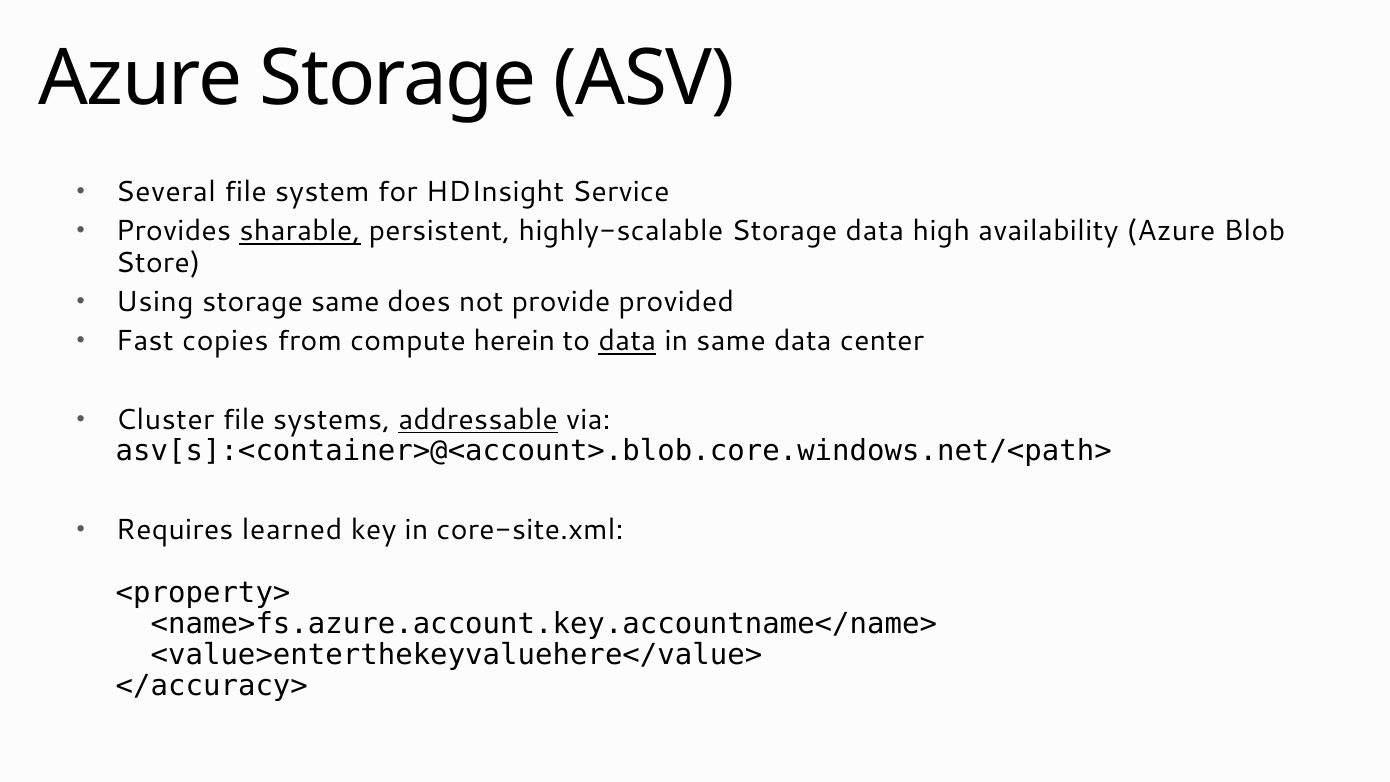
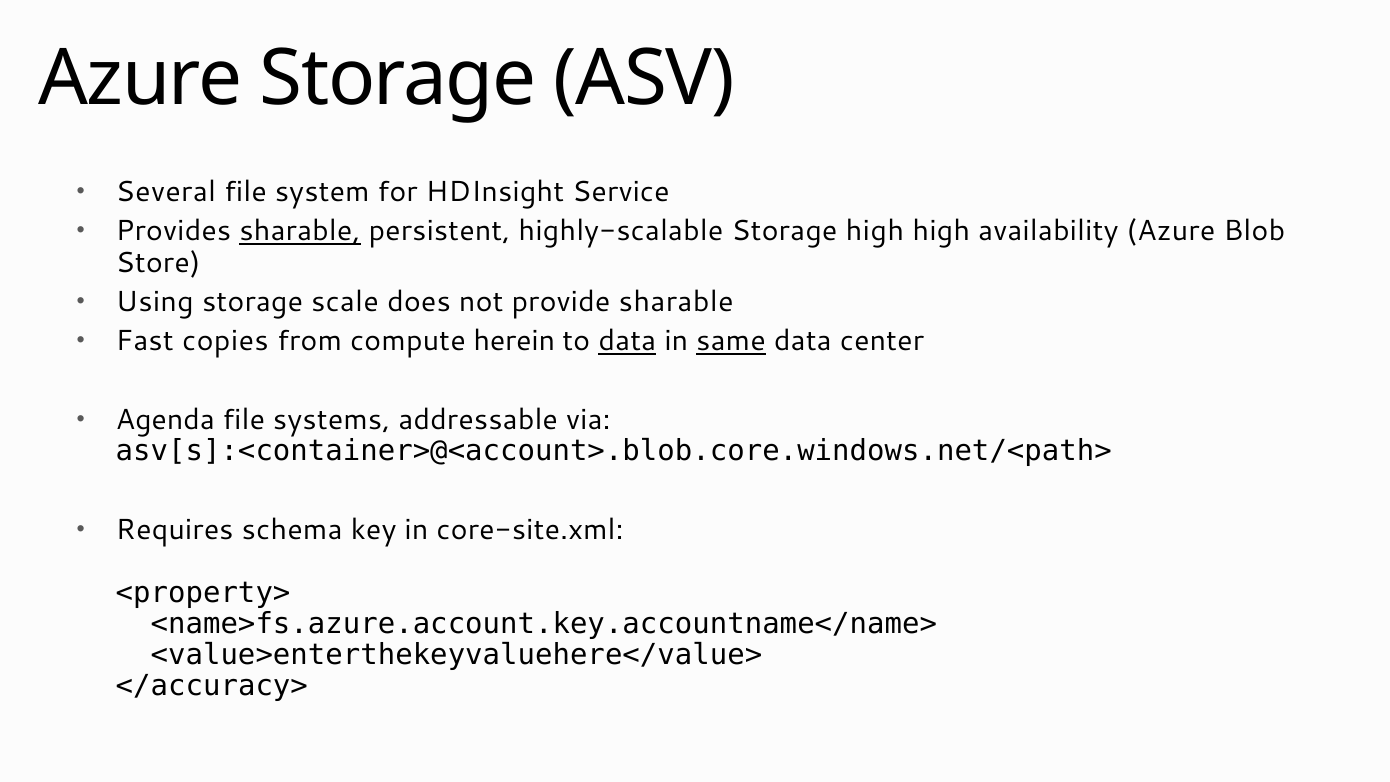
Storage data: data -> high
storage same: same -> scale
provide provided: provided -> sharable
same at (731, 341) underline: none -> present
Cluster: Cluster -> Agenda
addressable underline: present -> none
learned: learned -> schema
